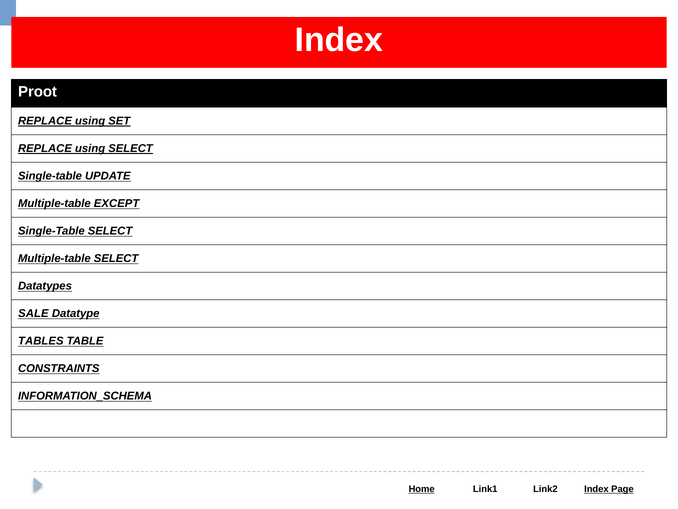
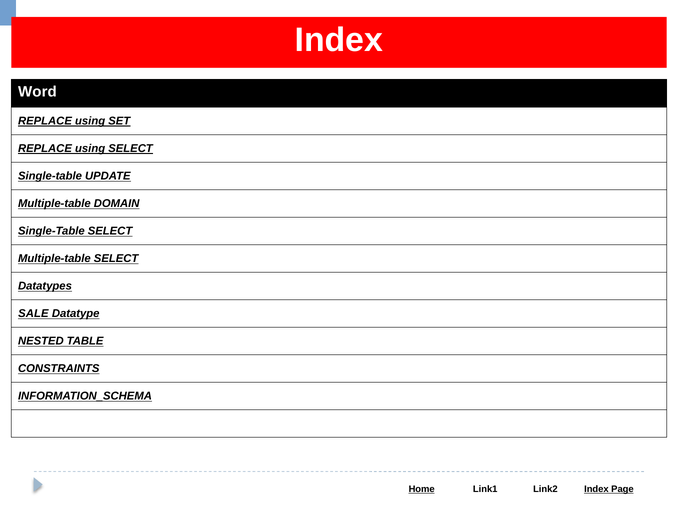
Proot: Proot -> Word
EXCEPT: EXCEPT -> DOMAIN
TABLES: TABLES -> NESTED
